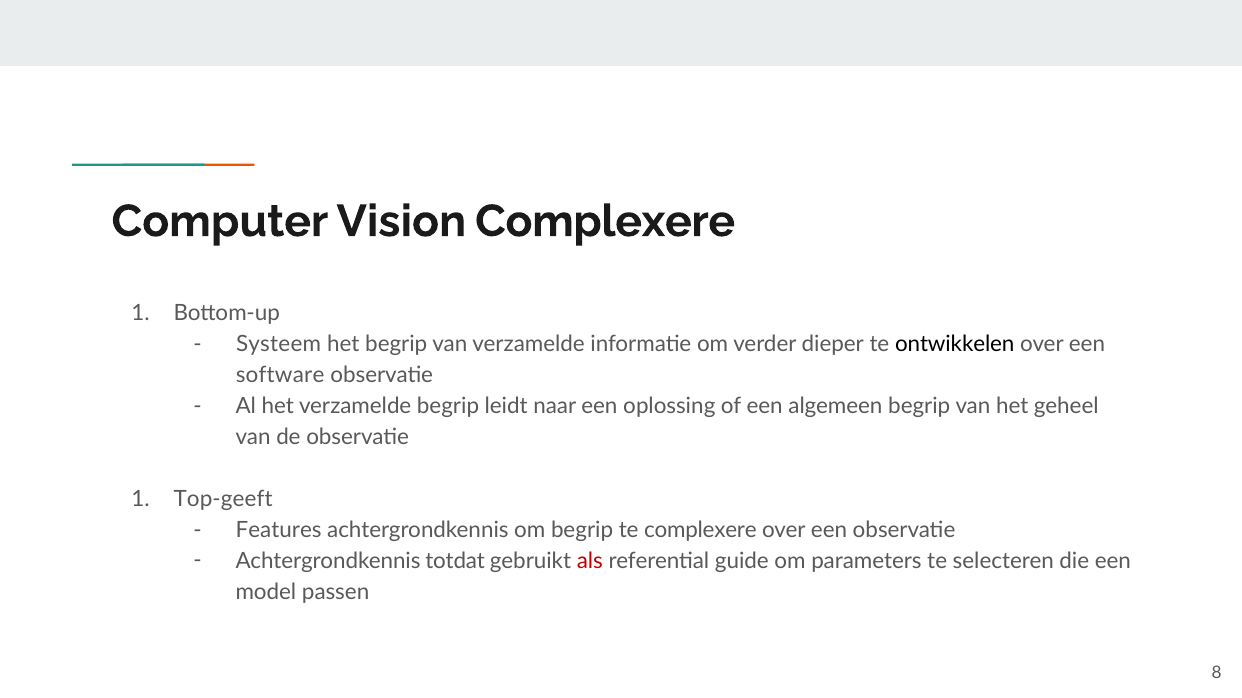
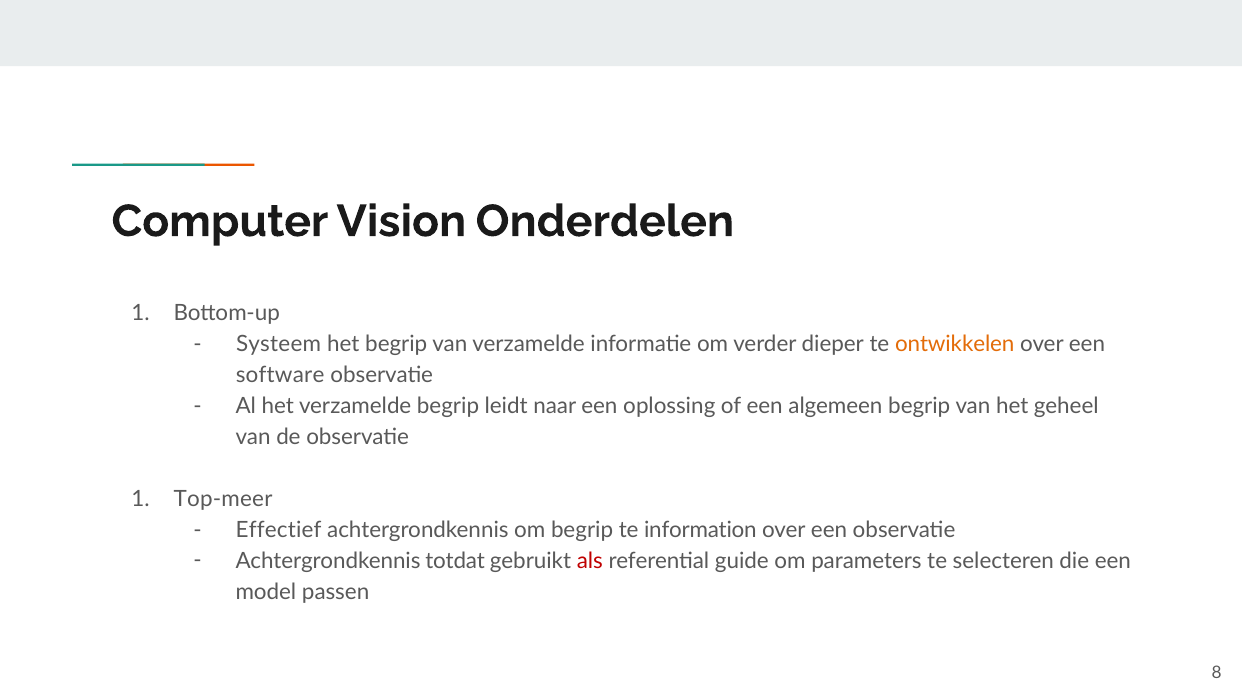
Vision Complexere: Complexere -> Onderdelen
ontwikkelen colour: black -> orange
Top-geeft: Top-geeft -> Top-meer
Features: Features -> Effectief
te complexere: complexere -> information
